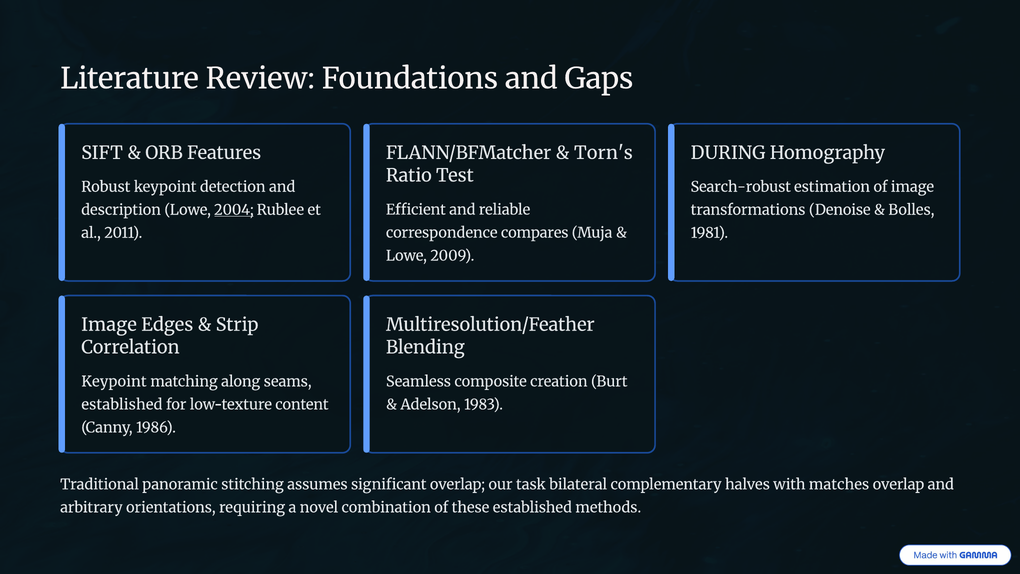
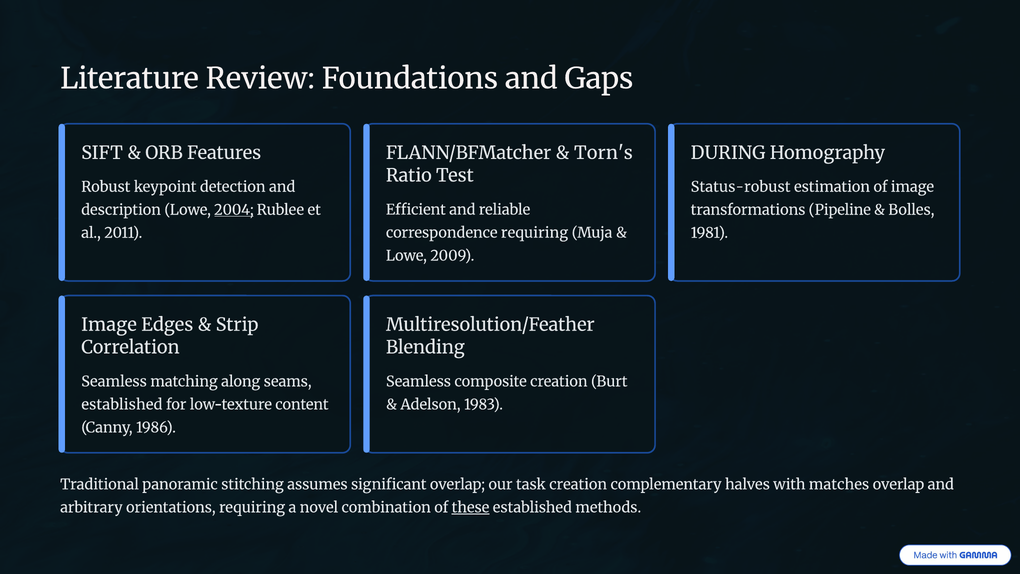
Search-robust: Search-robust -> Status-robust
Denoise: Denoise -> Pipeline
correspondence compares: compares -> requiring
Keypoint at (114, 381): Keypoint -> Seamless
task bilateral: bilateral -> creation
these underline: none -> present
